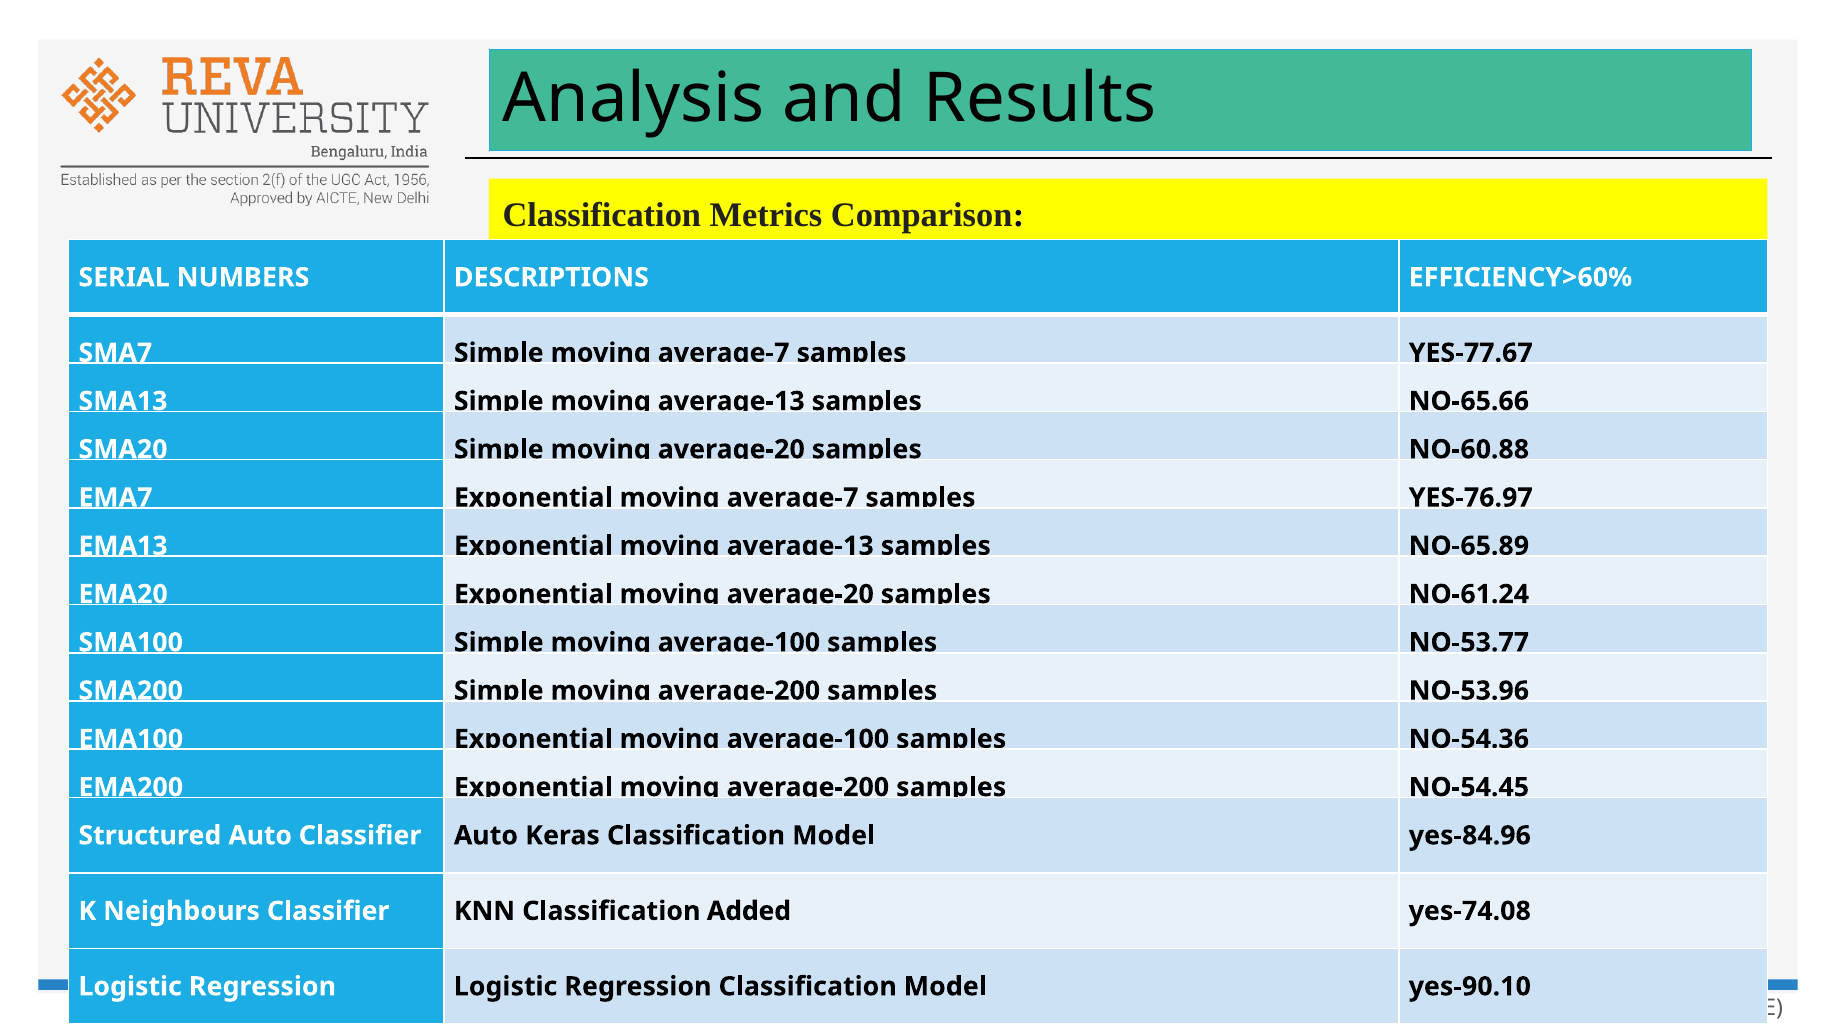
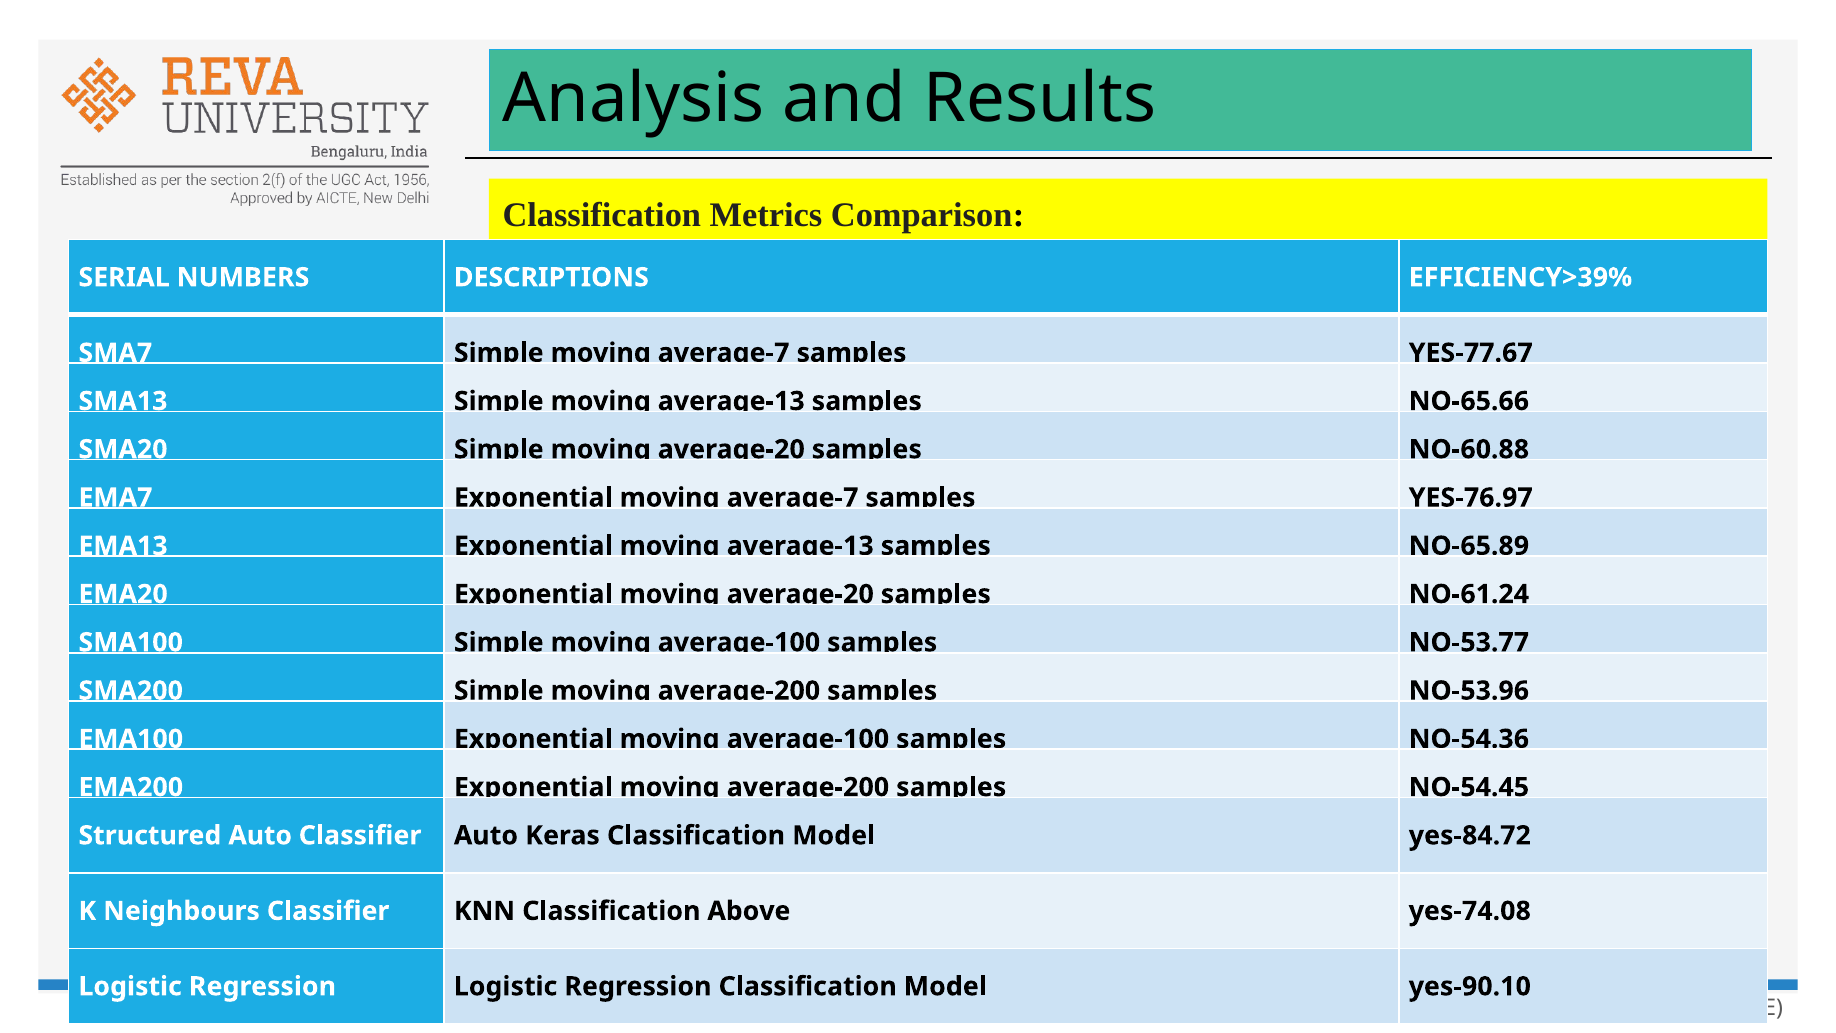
EFFICIENCY>60%: EFFICIENCY>60% -> EFFICIENCY>39%
yes-84.96: yes-84.96 -> yes-84.72
Added: Added -> Above
